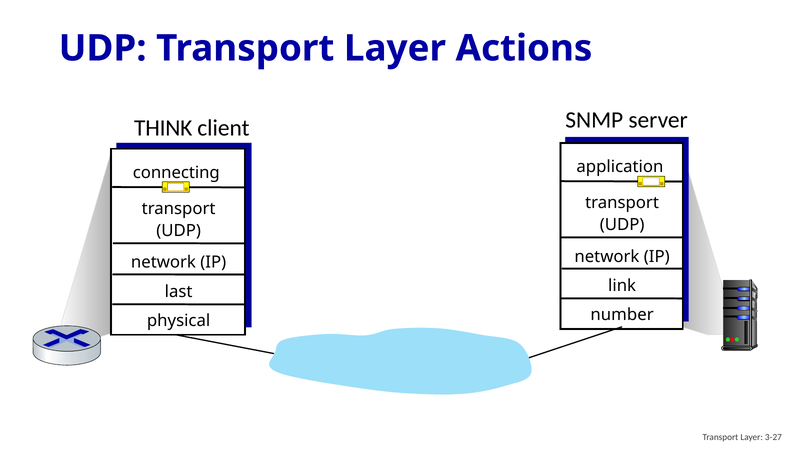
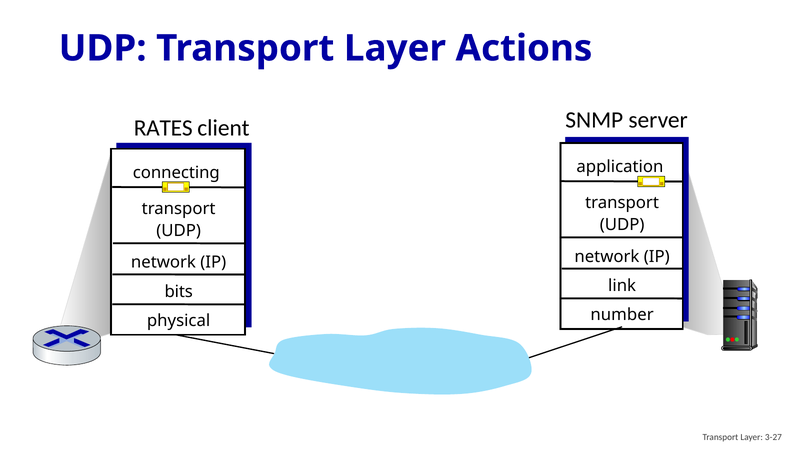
THINK: THINK -> RATES
last: last -> bits
